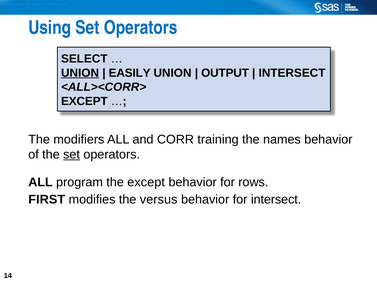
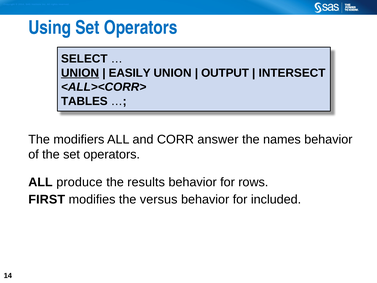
EXCEPT at (84, 101): EXCEPT -> TABLES
training: training -> answer
set at (72, 154) underline: present -> none
program: program -> produce
the except: except -> results
for intersect: intersect -> included
